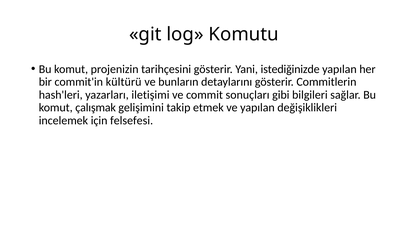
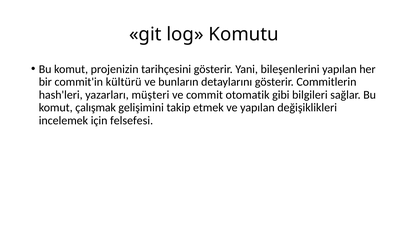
istediğinizde: istediğinizde -> bileşenlerini
iletişimi: iletişimi -> müşteri
sonuçları: sonuçları -> otomatik
